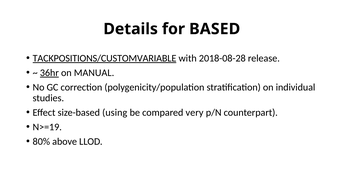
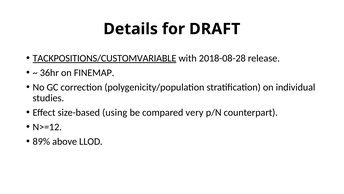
BASED: BASED -> DRAFT
36hr underline: present -> none
MANUAL: MANUAL -> FINEMAP
N>=19: N>=19 -> N>=12
80%: 80% -> 89%
